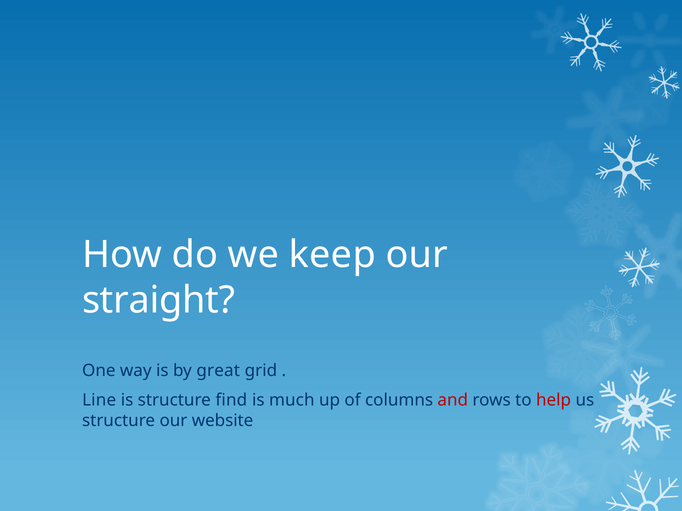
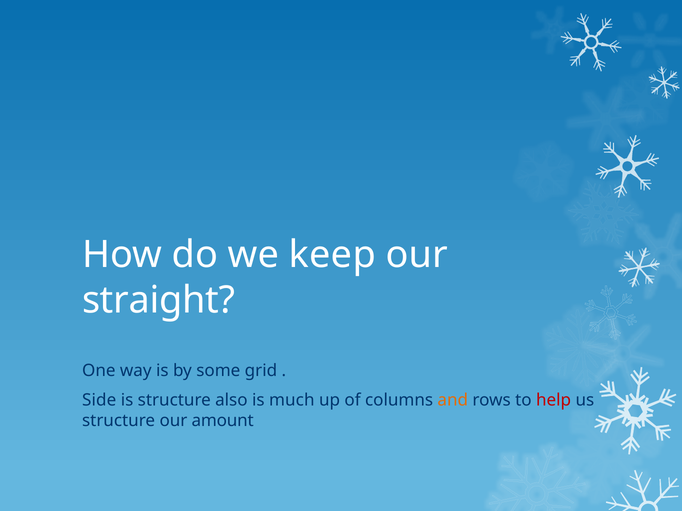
great: great -> some
Line: Line -> Side
find: find -> also
and colour: red -> orange
website: website -> amount
